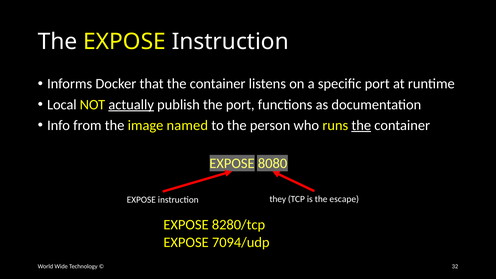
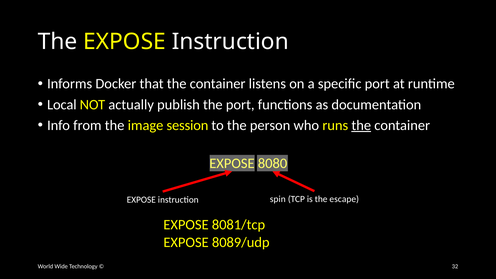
actually underline: present -> none
named: named -> session
they: they -> spin
8280/tcp: 8280/tcp -> 8081/tcp
7094/udp: 7094/udp -> 8089/udp
